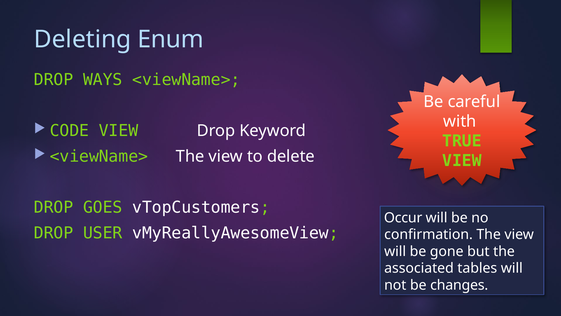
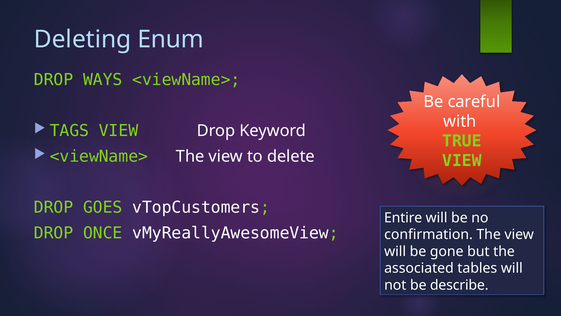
CODE: CODE -> TAGS
Occur: Occur -> Entire
USER: USER -> ONCE
changes: changes -> describe
